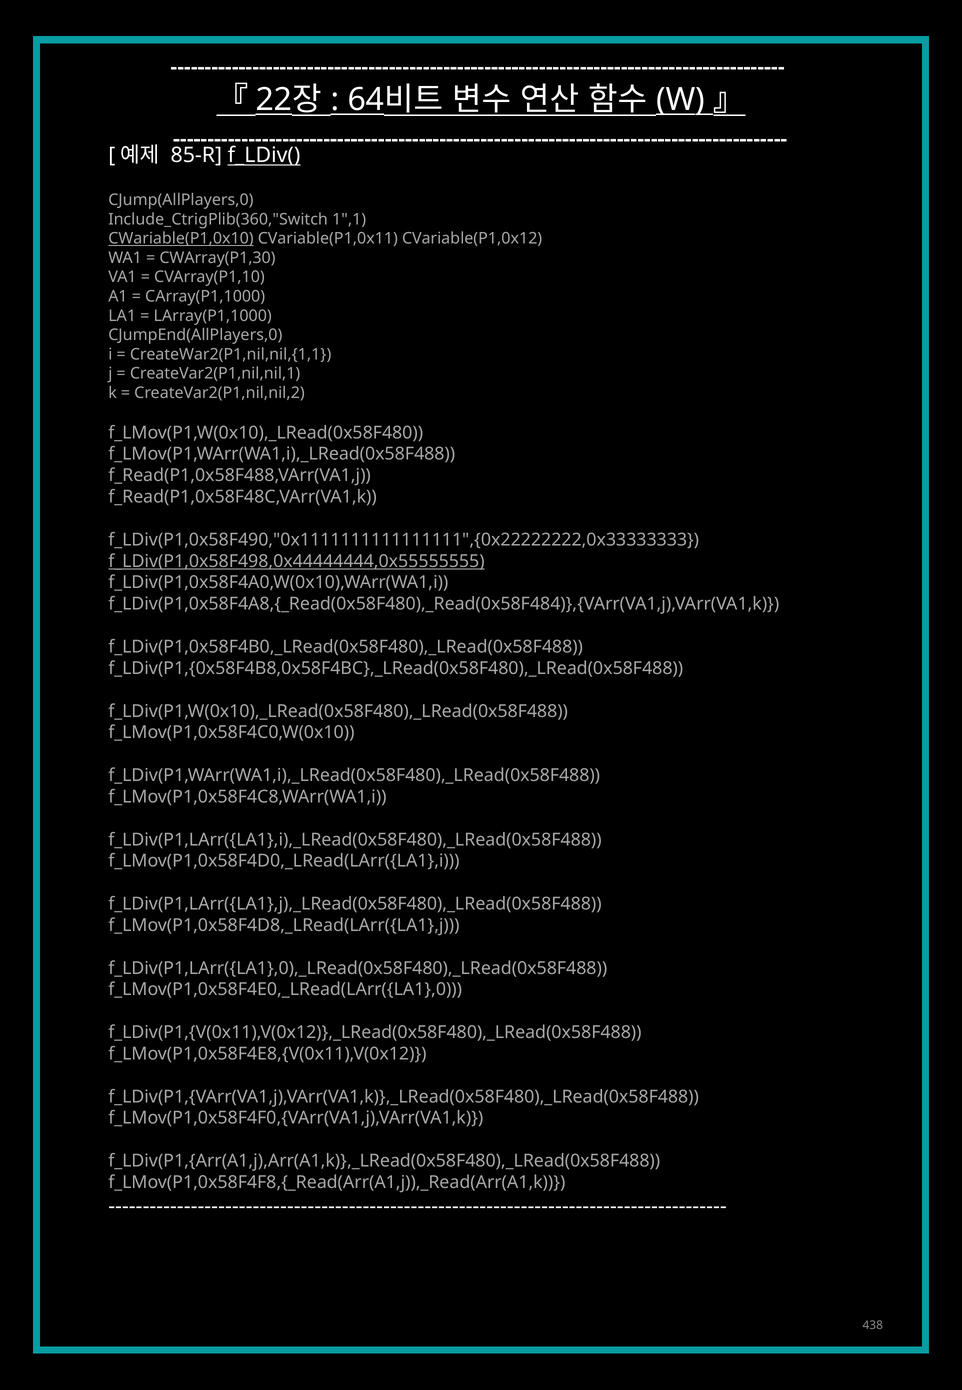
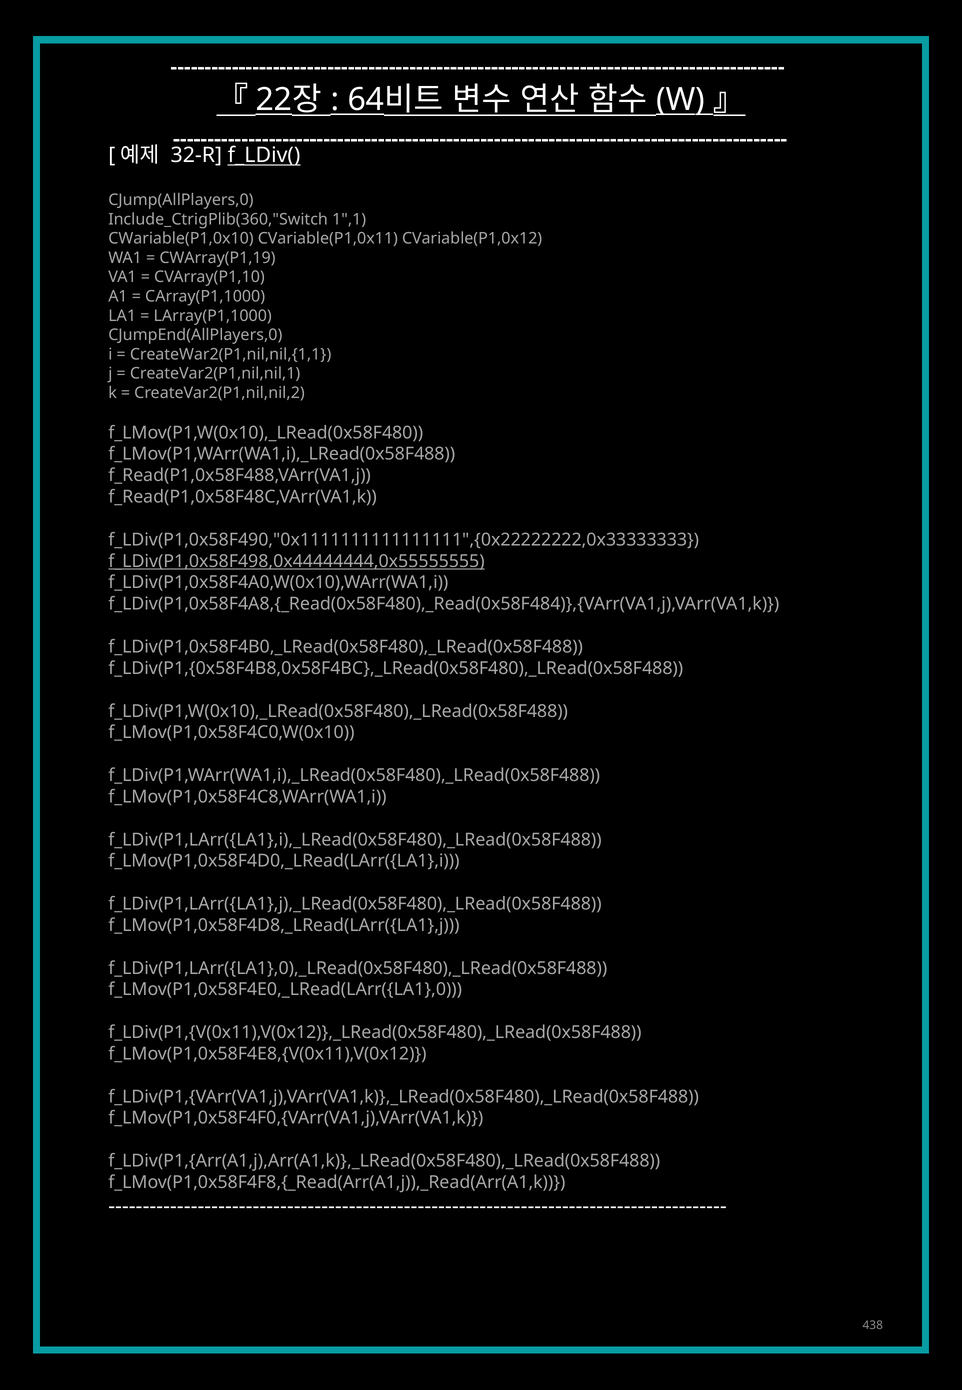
85-R: 85-R -> 32-R
CWariable(P1,0x10 underline: present -> none
CWArray(P1,30: CWArray(P1,30 -> CWArray(P1,19
